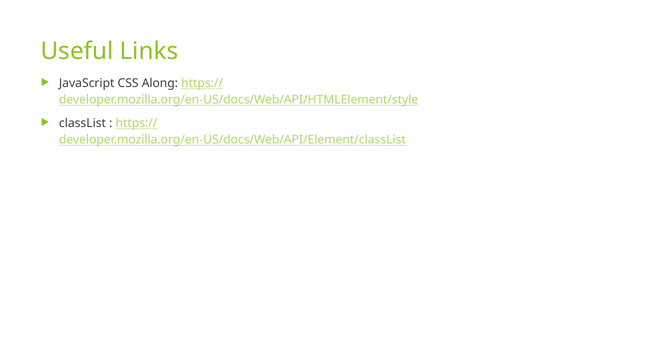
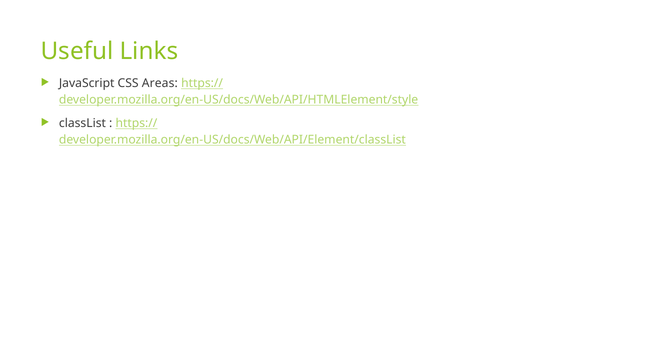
Along: Along -> Areas
